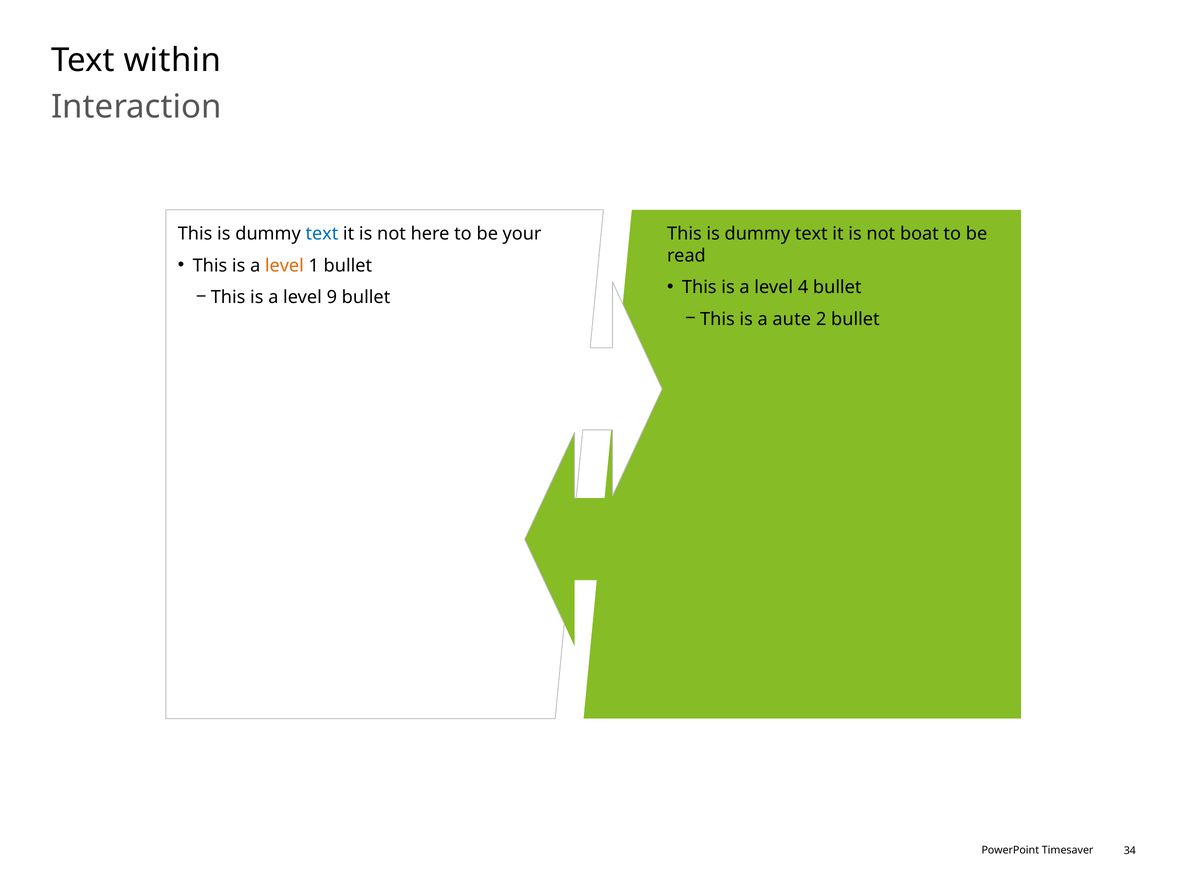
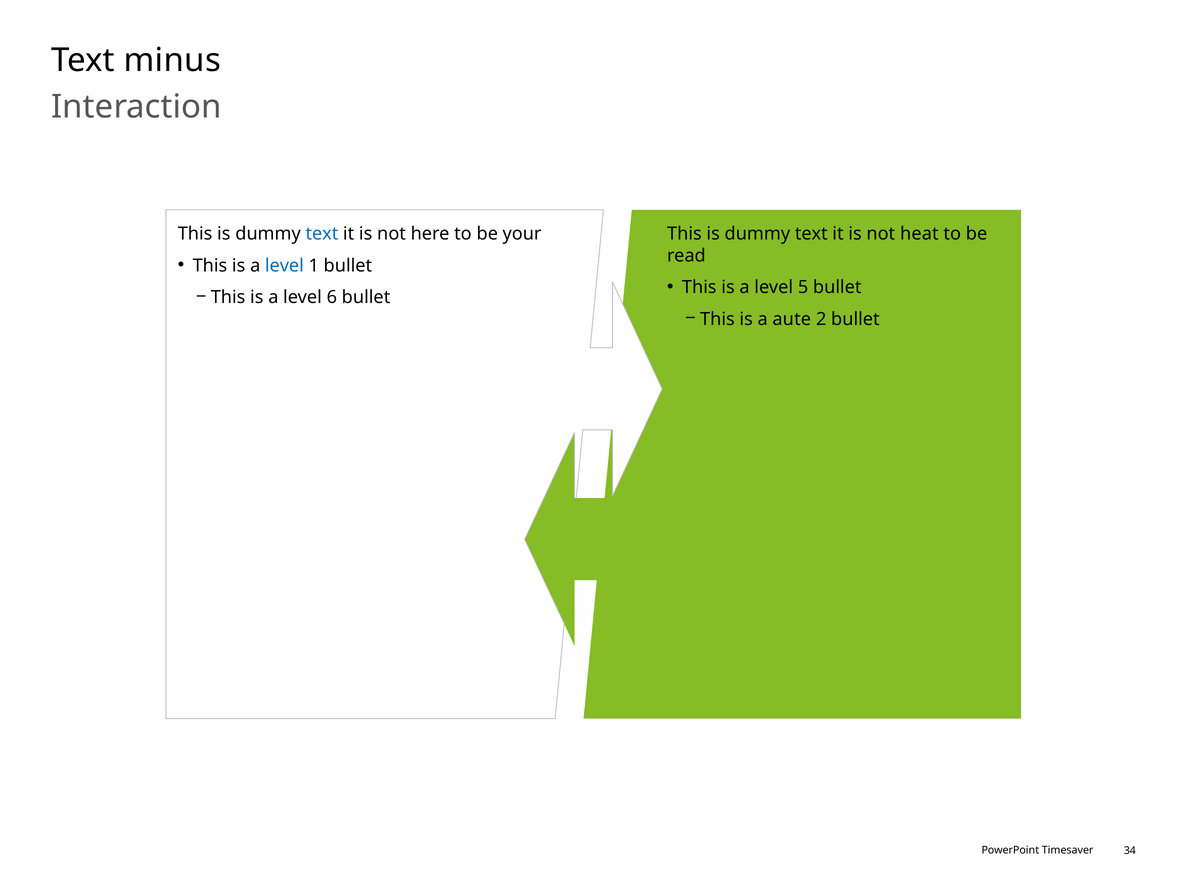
within: within -> minus
boat: boat -> heat
level at (284, 265) colour: orange -> blue
4: 4 -> 5
9: 9 -> 6
